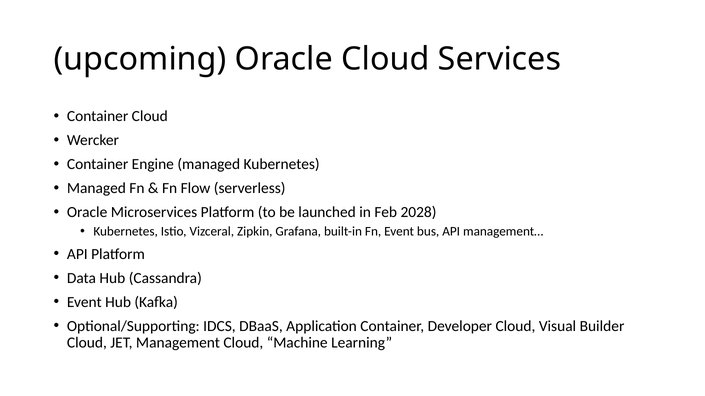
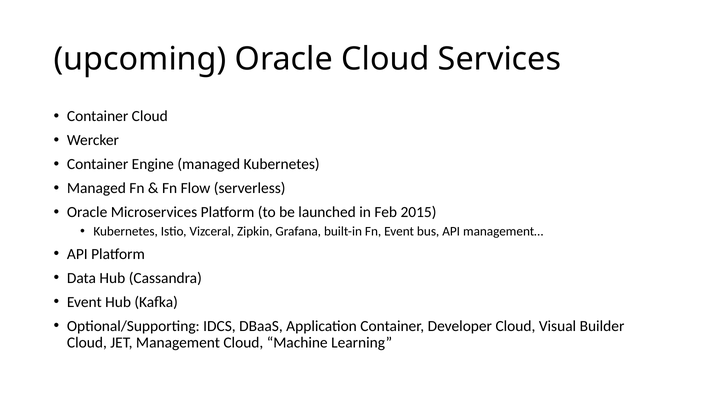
2028: 2028 -> 2015
